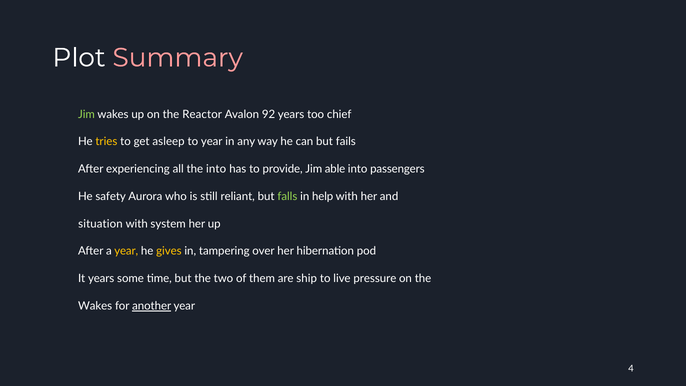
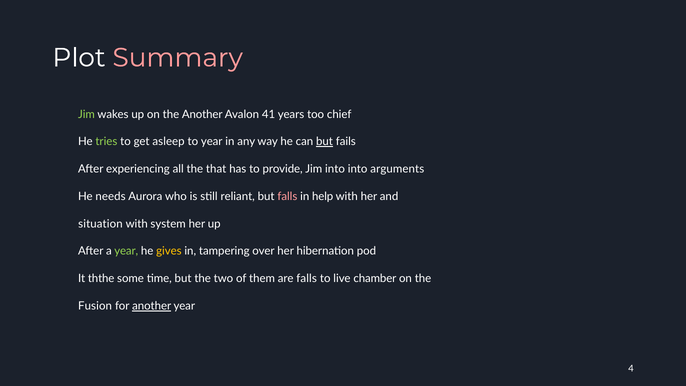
the Reactor: Reactor -> Another
92: 92 -> 41
tries colour: yellow -> light green
but at (324, 142) underline: none -> present
the into: into -> that
Jim able: able -> into
passengers: passengers -> arguments
safety: safety -> needs
falls at (287, 196) colour: light green -> pink
year at (126, 251) colour: yellow -> light green
It years: years -> ththe
are ship: ship -> falls
pressure: pressure -> chamber
Wakes at (95, 306): Wakes -> Fusion
